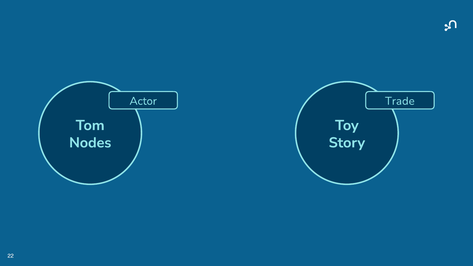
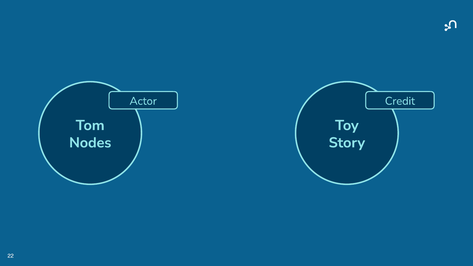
Trade: Trade -> Credit
